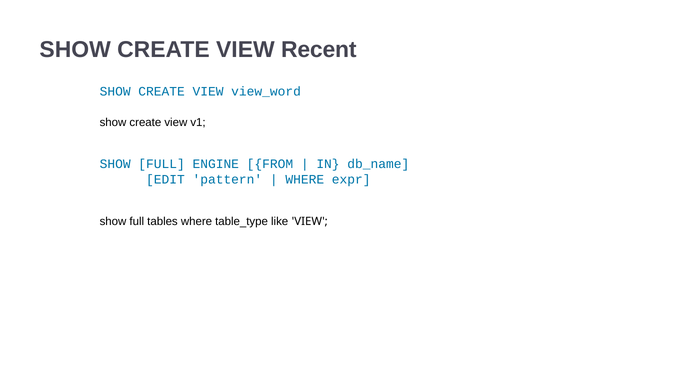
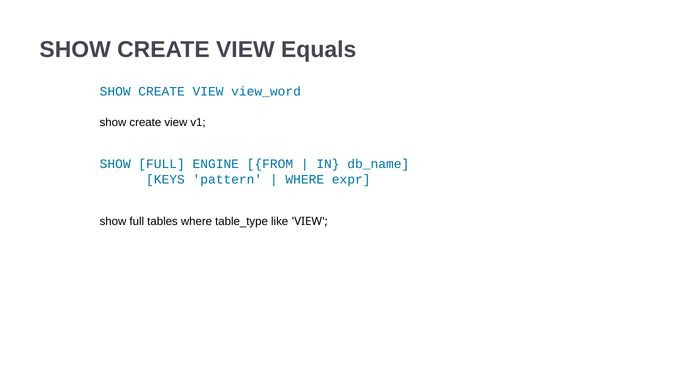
Recent: Recent -> Equals
EDIT: EDIT -> KEYS
